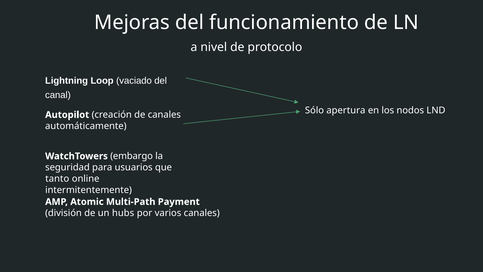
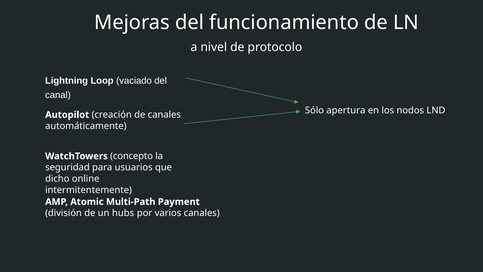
embargo: embargo -> concepto
tanto: tanto -> dicho
